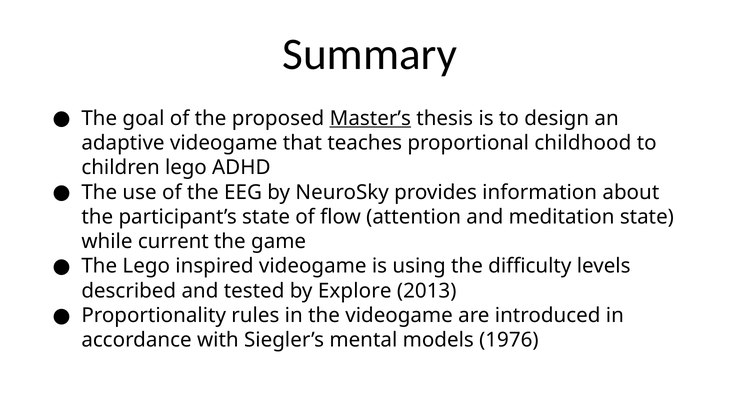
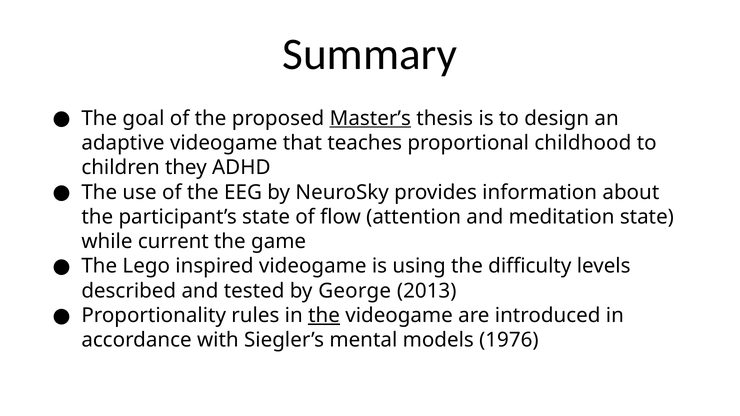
children lego: lego -> they
Explore: Explore -> George
the at (324, 316) underline: none -> present
